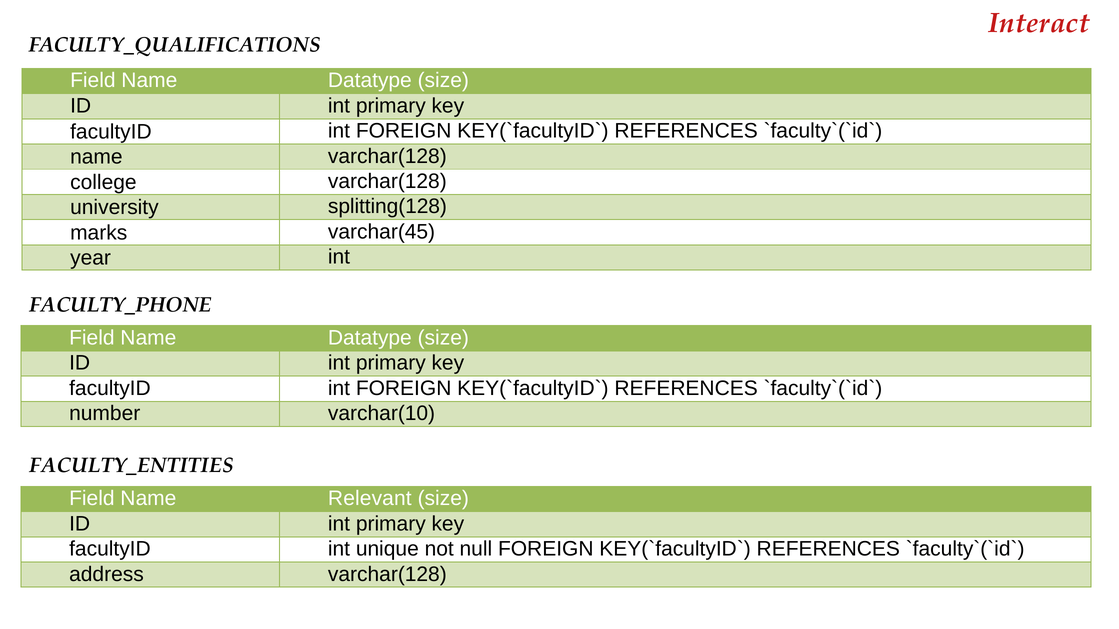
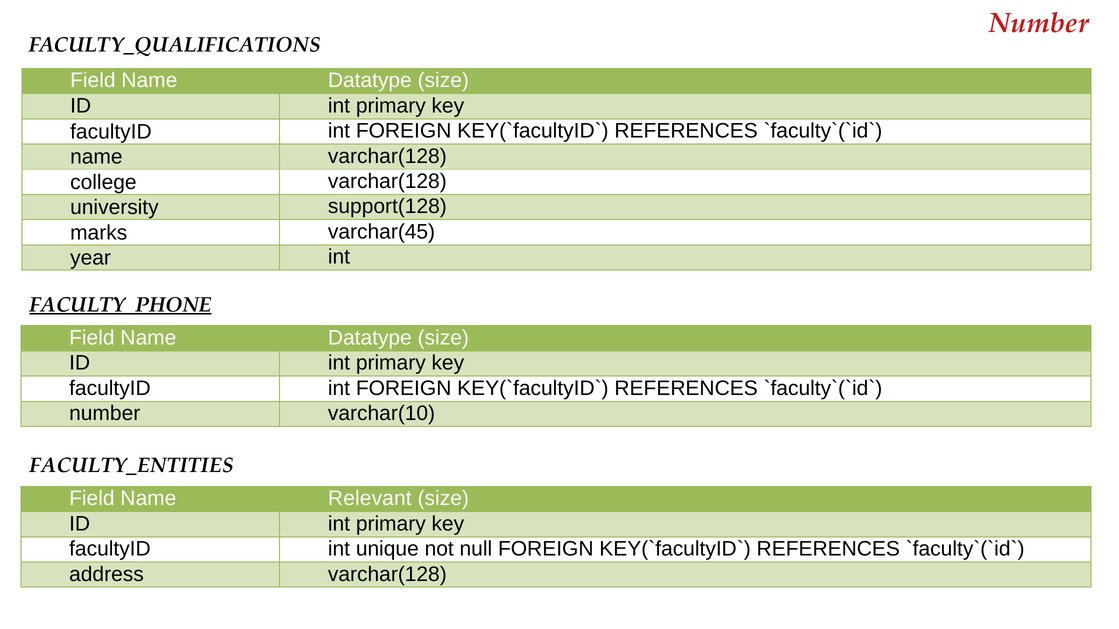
Interact at (1039, 23): Interact -> Number
splitting(128: splitting(128 -> support(128
FACULTY_PHONE underline: none -> present
